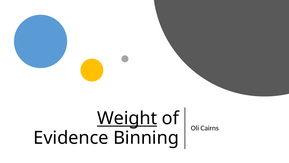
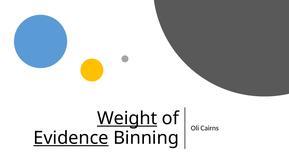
Evidence underline: none -> present
